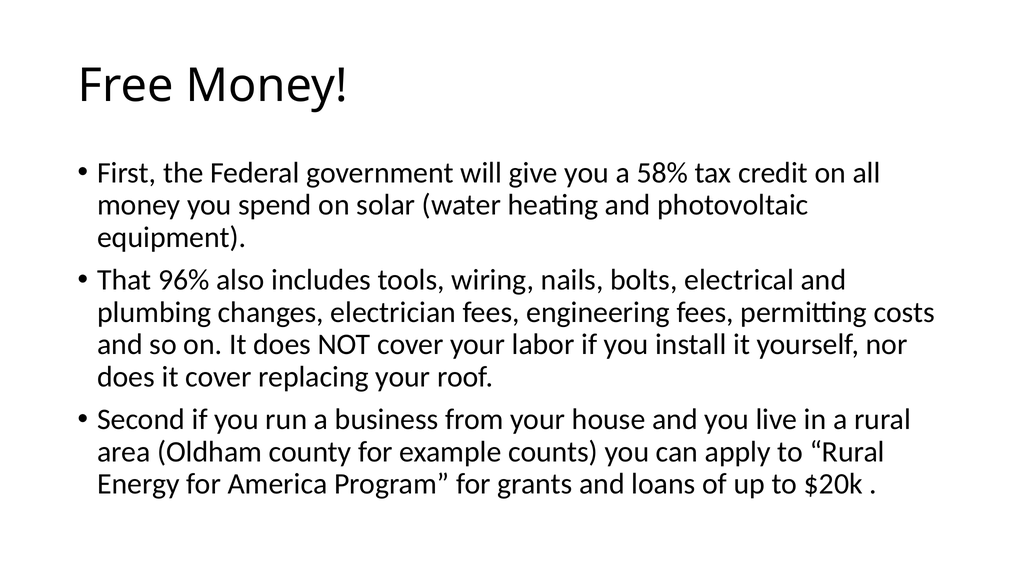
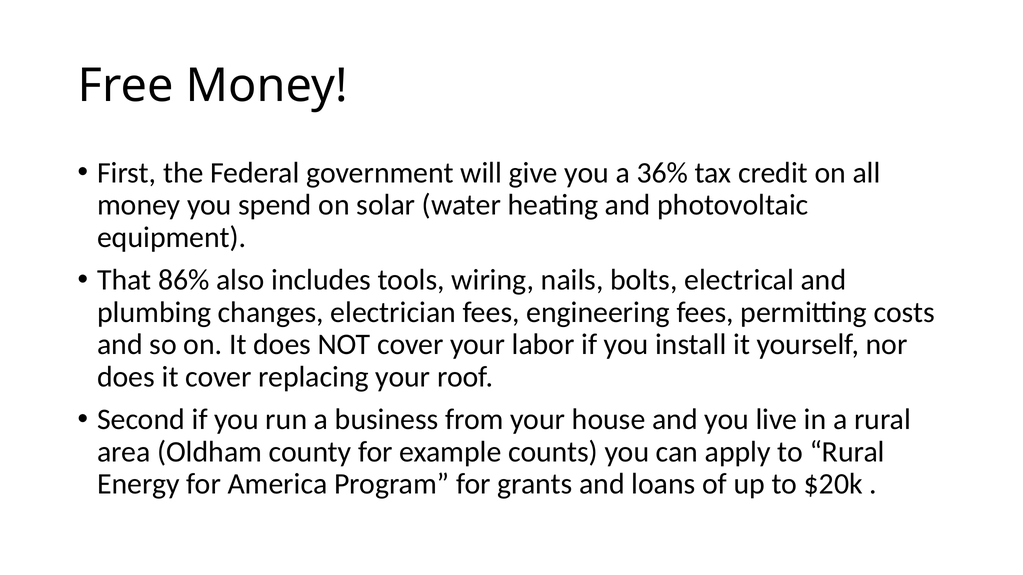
58%: 58% -> 36%
96%: 96% -> 86%
